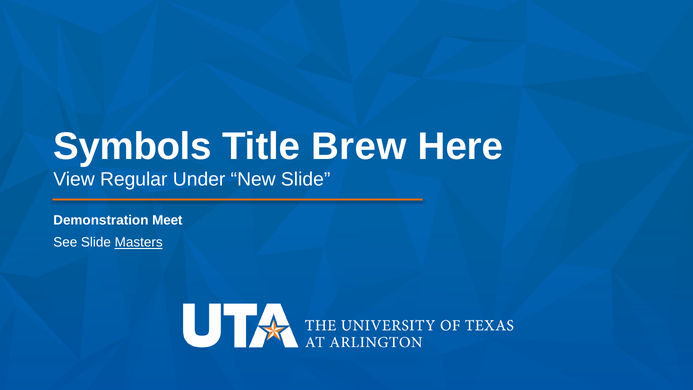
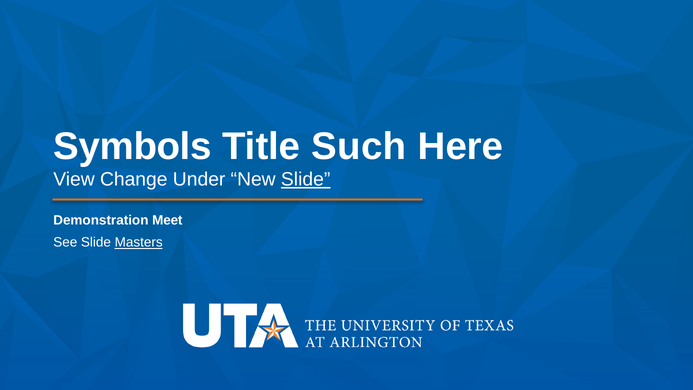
Brew: Brew -> Such
Regular: Regular -> Change
Slide at (306, 179) underline: none -> present
